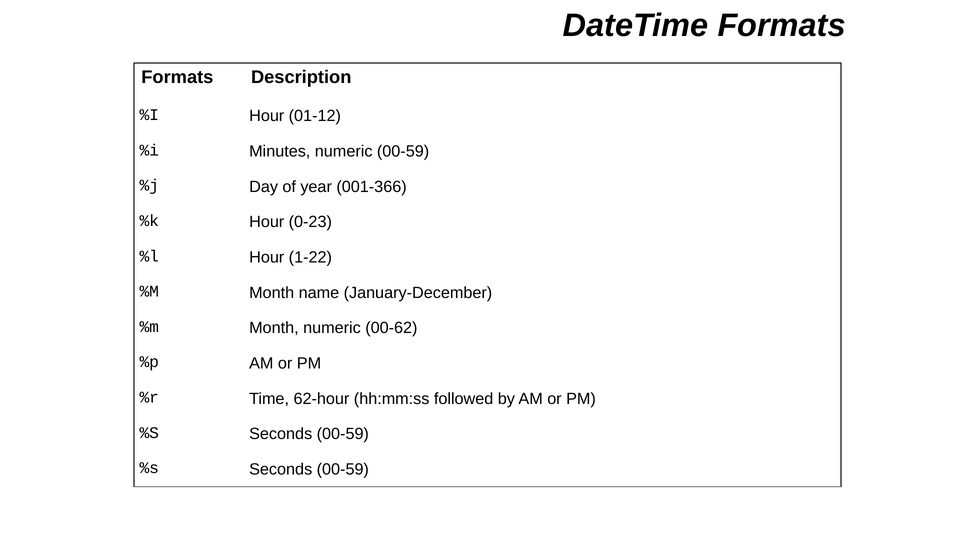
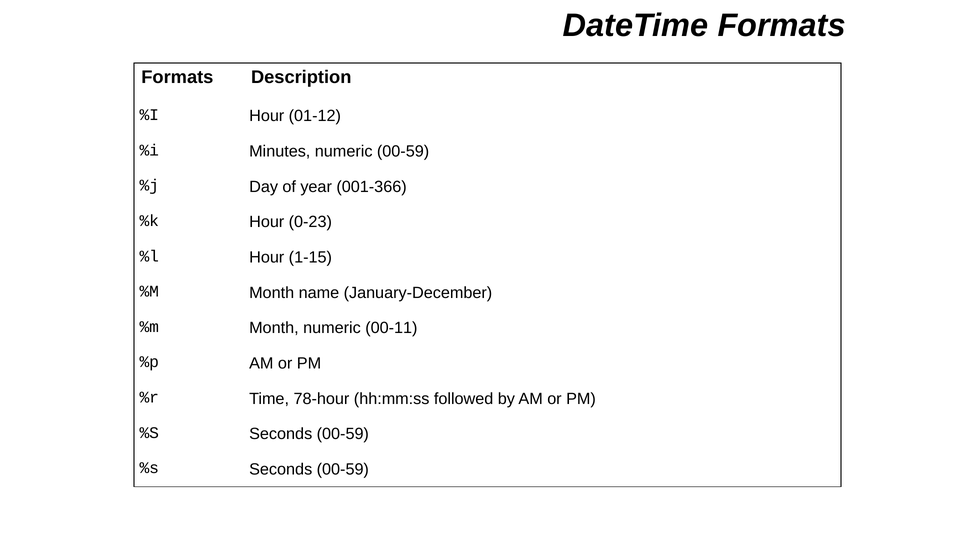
1-22: 1-22 -> 1-15
00-62: 00-62 -> 00-11
62-hour: 62-hour -> 78-hour
